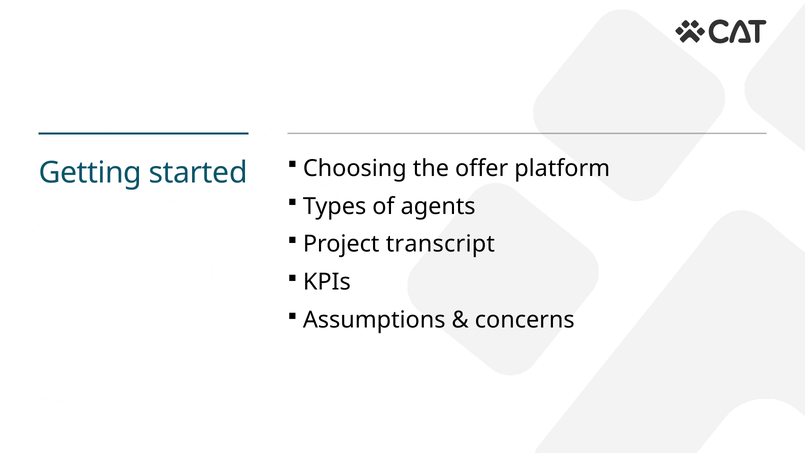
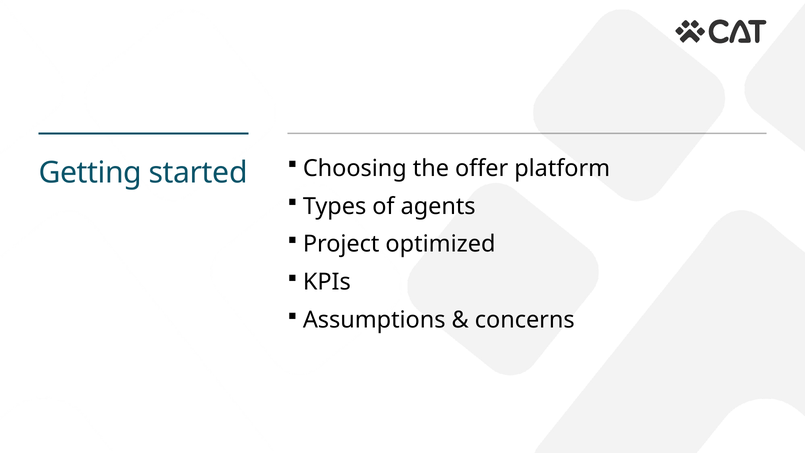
transcript: transcript -> optimized
